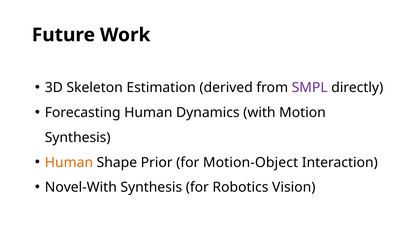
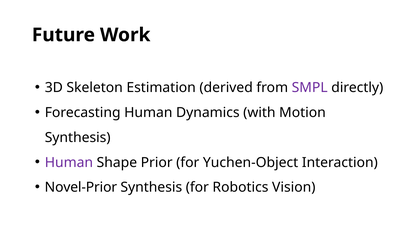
Human at (69, 163) colour: orange -> purple
Motion-Object: Motion-Object -> Yuchen-Object
Novel-With: Novel-With -> Novel-Prior
